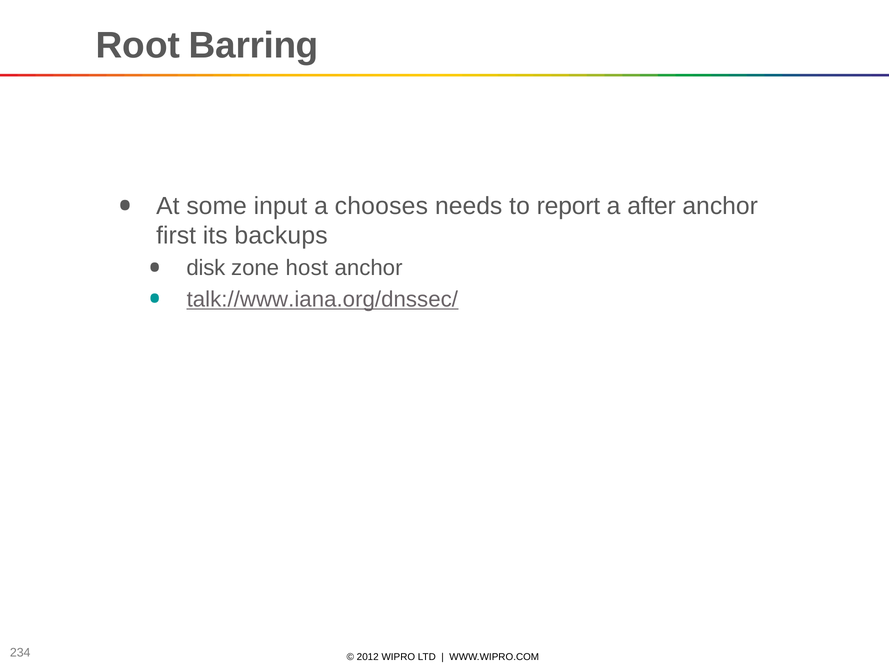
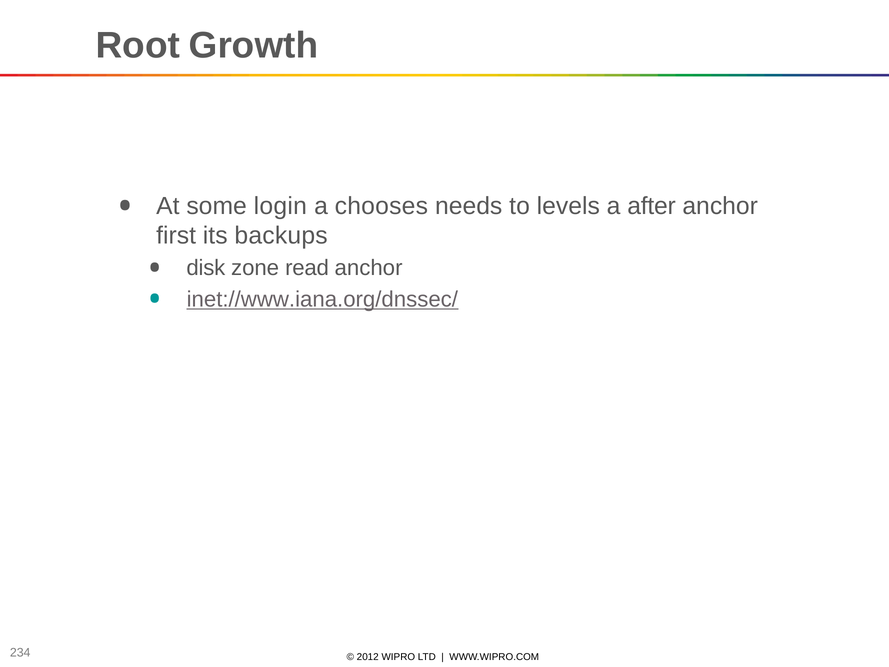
Barring: Barring -> Growth
input: input -> login
report: report -> levels
host: host -> read
talk://www.iana.org/dnssec/: talk://www.iana.org/dnssec/ -> inet://www.iana.org/dnssec/
